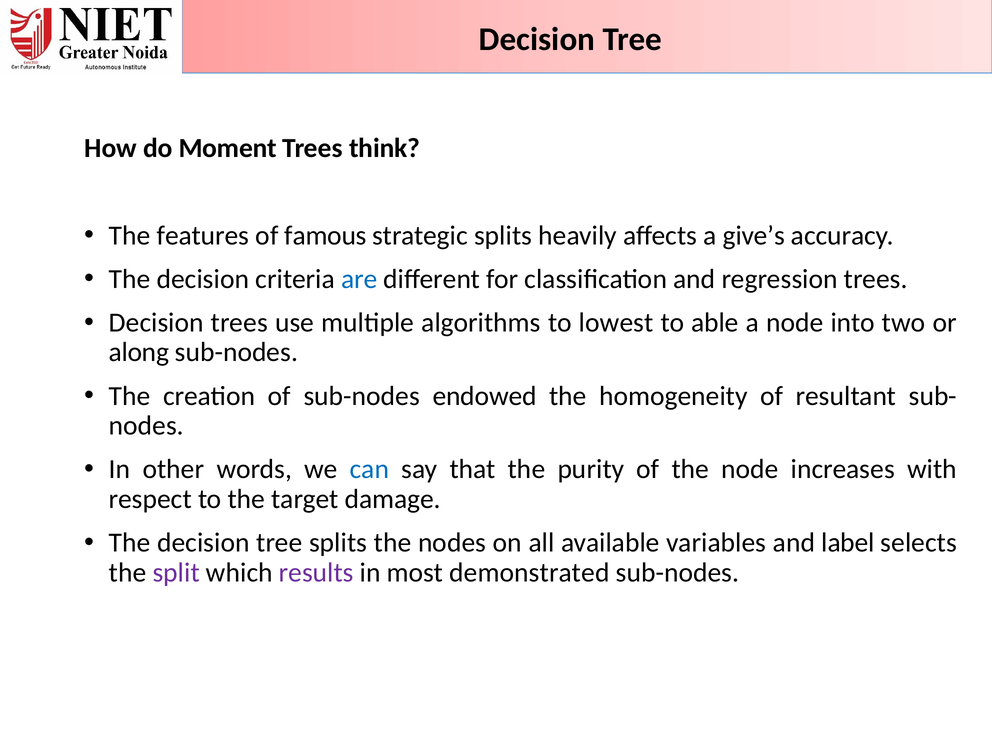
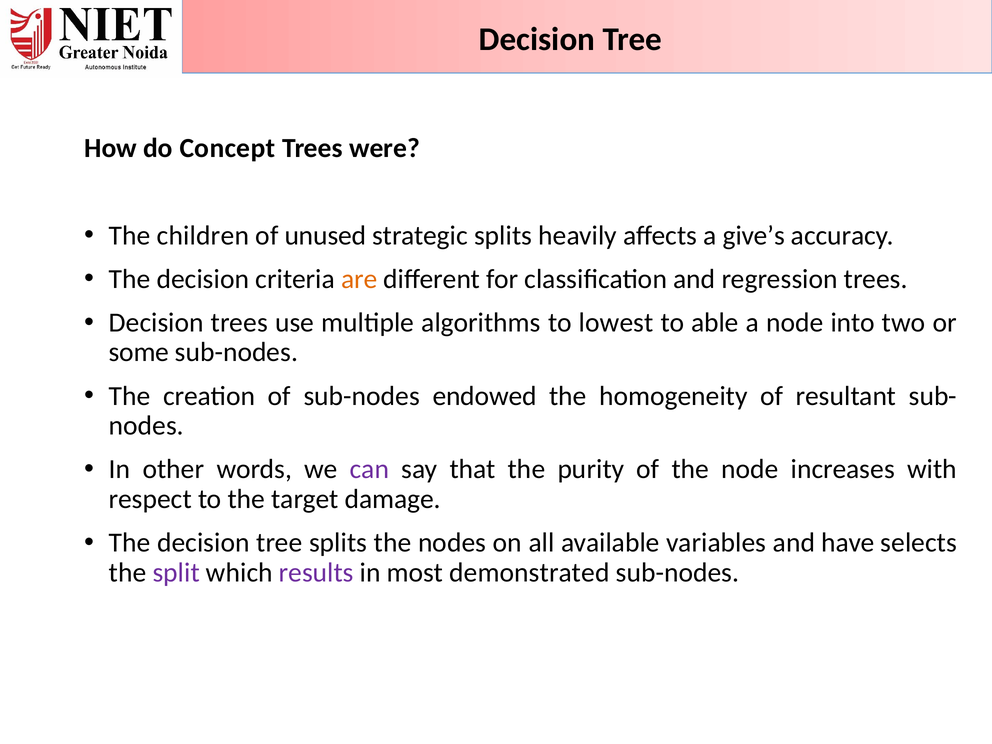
Moment: Moment -> Concept
think: think -> were
features: features -> children
famous: famous -> unused
are colour: blue -> orange
along: along -> some
can colour: blue -> purple
label: label -> have
